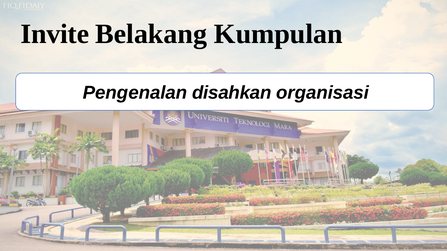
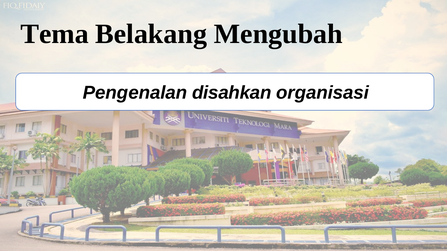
Invite: Invite -> Tema
Kumpulan: Kumpulan -> Mengubah
